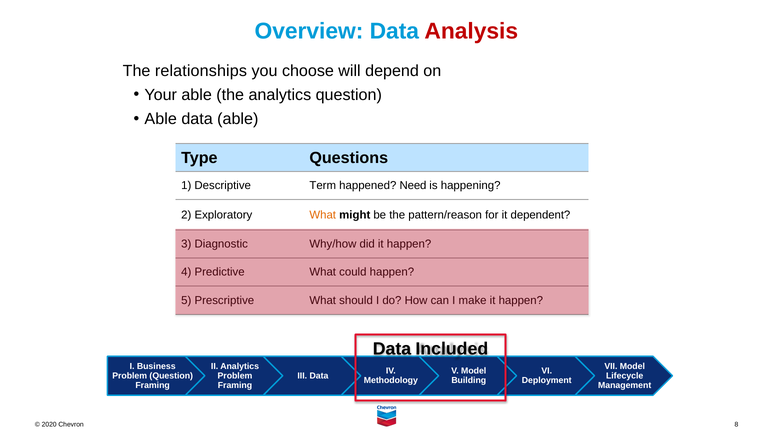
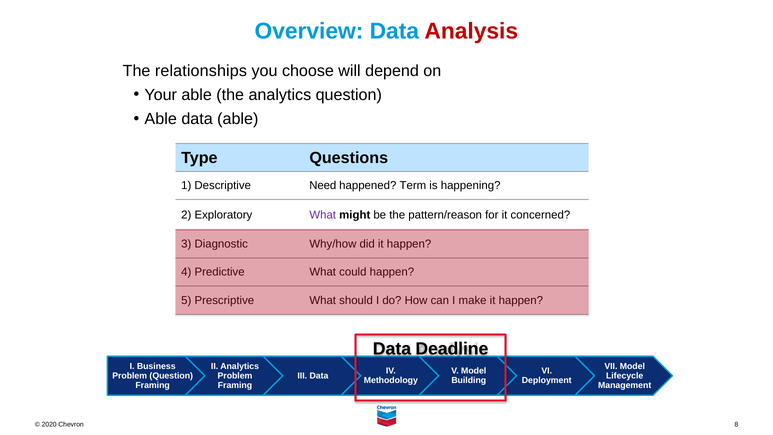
Term: Term -> Need
Need: Need -> Term
What at (323, 215) colour: orange -> purple
dependent: dependent -> concerned
Included: Included -> Deadline
